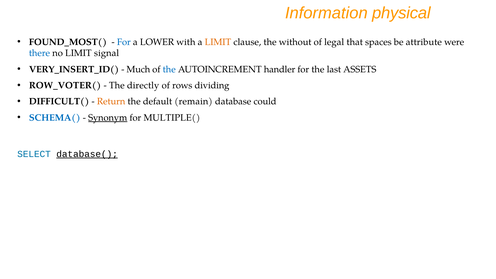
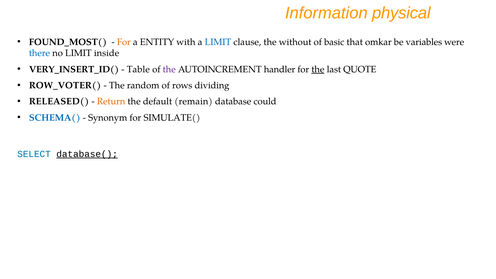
For at (124, 42) colour: blue -> orange
LOWER: LOWER -> ENTITY
LIMIT at (218, 42) colour: orange -> blue
legal: legal -> basic
spaces: spaces -> omkar
attribute: attribute -> variables
signal: signal -> inside
Much: Much -> Table
the at (169, 69) colour: blue -> purple
the at (318, 69) underline: none -> present
ASSETS: ASSETS -> QUOTE
directly: directly -> random
DIFFICULT(: DIFFICULT( -> RELEASED(
Synonym underline: present -> none
MULTIPLE(: MULTIPLE( -> SIMULATE(
